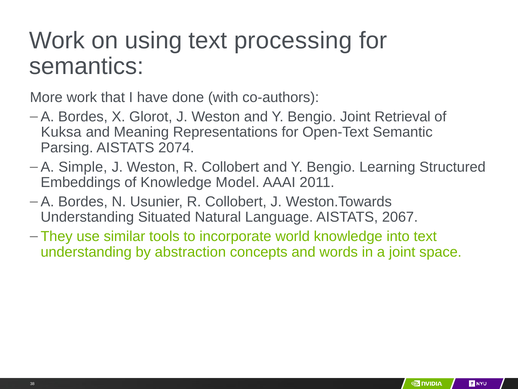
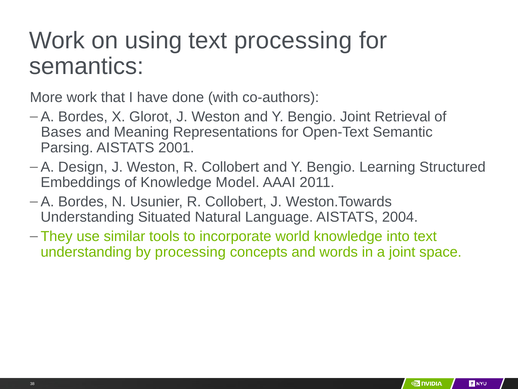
Kuksa: Kuksa -> Bases
2074: 2074 -> 2001
Simple: Simple -> Design
2067: 2067 -> 2004
by abstraction: abstraction -> processing
